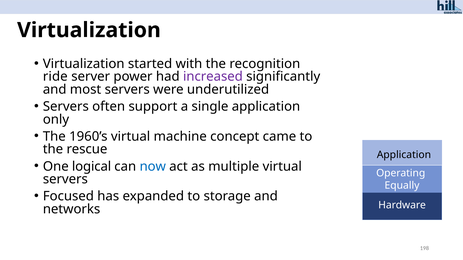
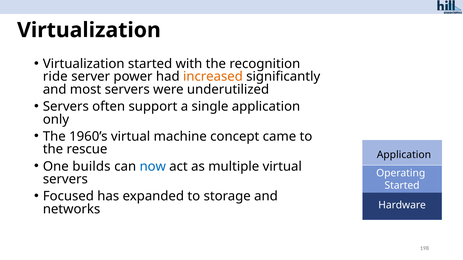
increased colour: purple -> orange
logical: logical -> builds
Equally at (402, 186): Equally -> Started
